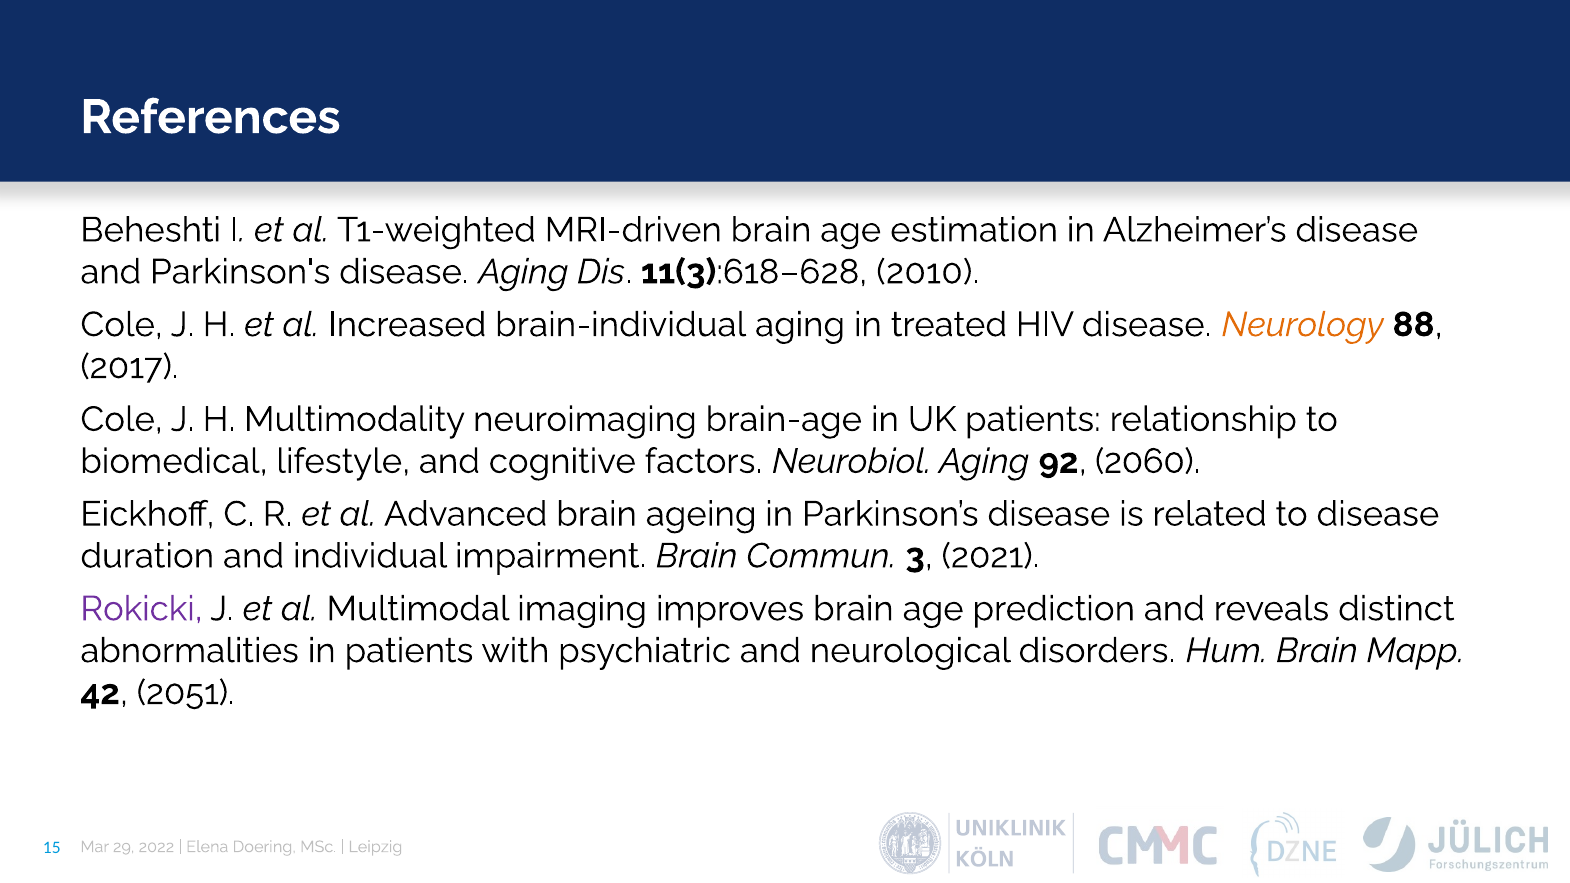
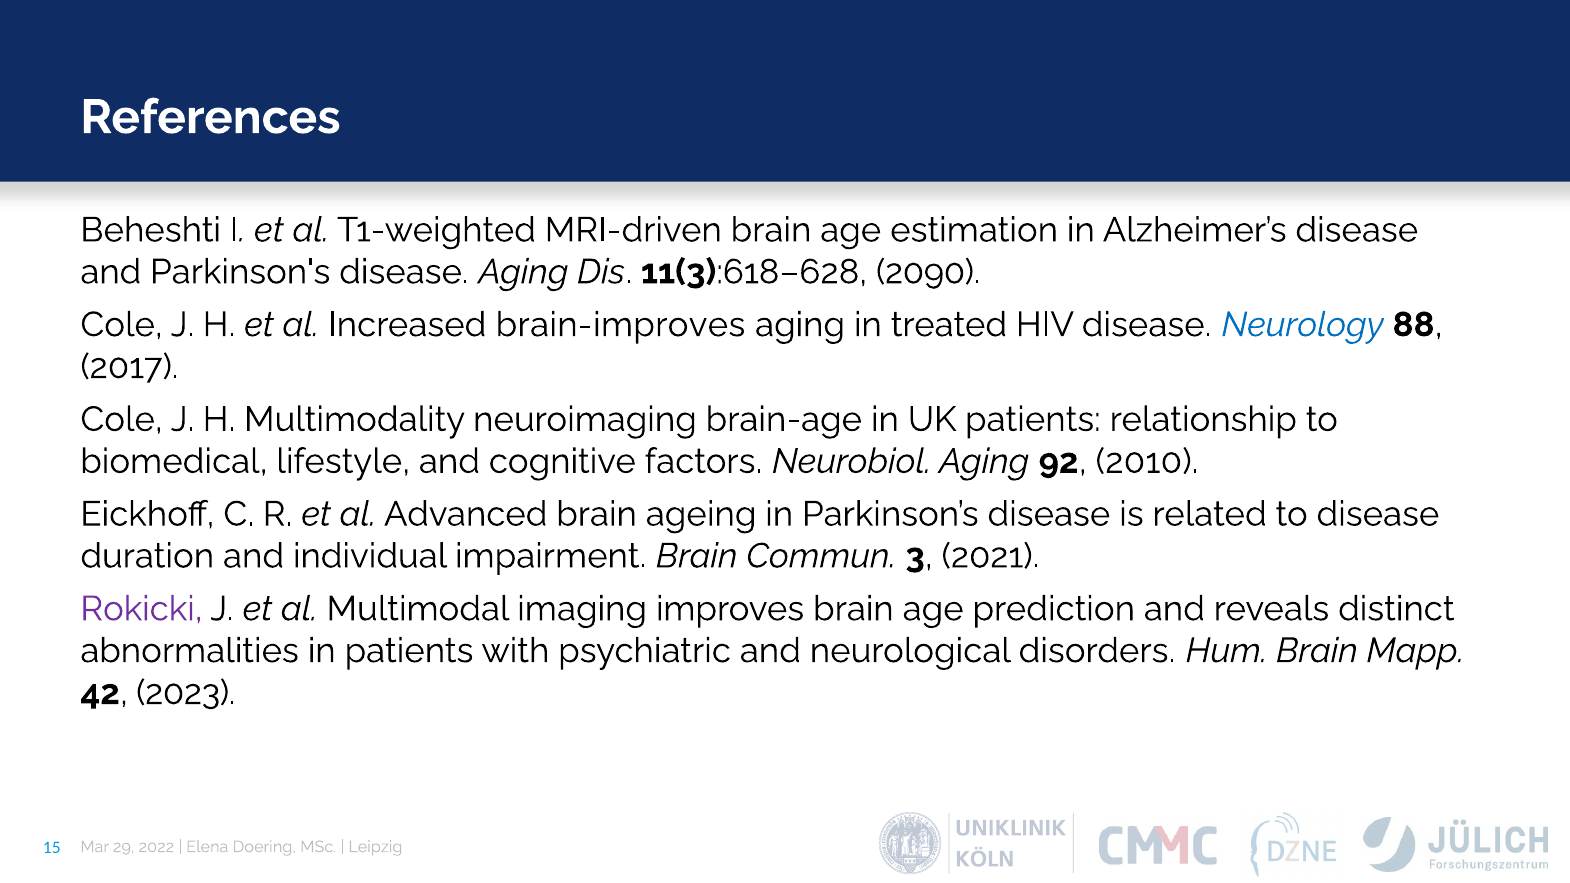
2010: 2010 -> 2090
brain-individual: brain-individual -> brain-improves
Neurology colour: orange -> blue
2060: 2060 -> 2010
2051: 2051 -> 2023
